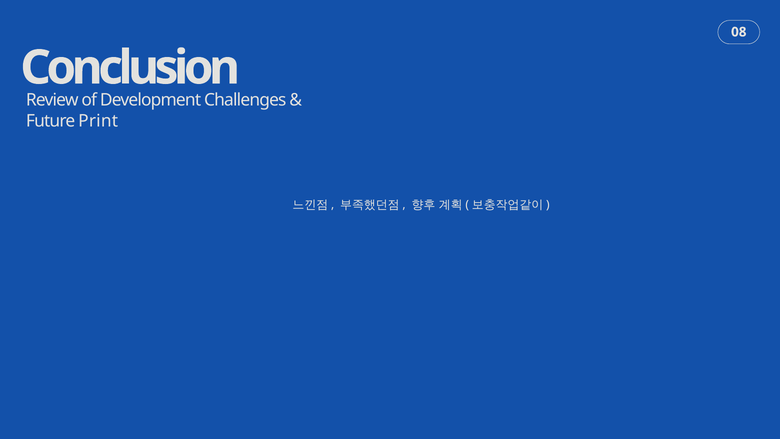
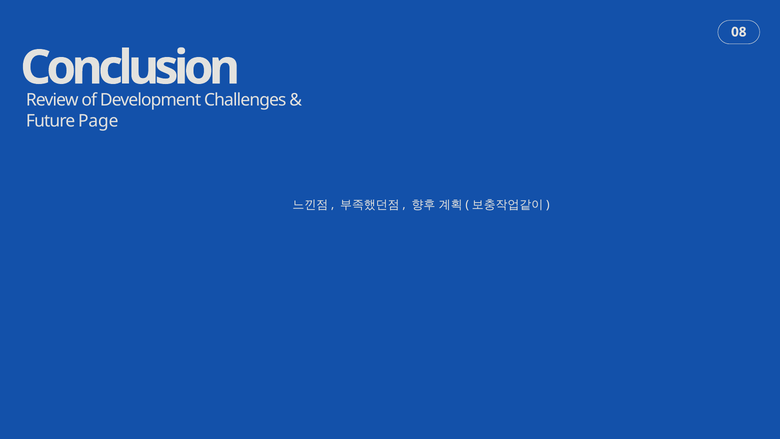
Print: Print -> Page
